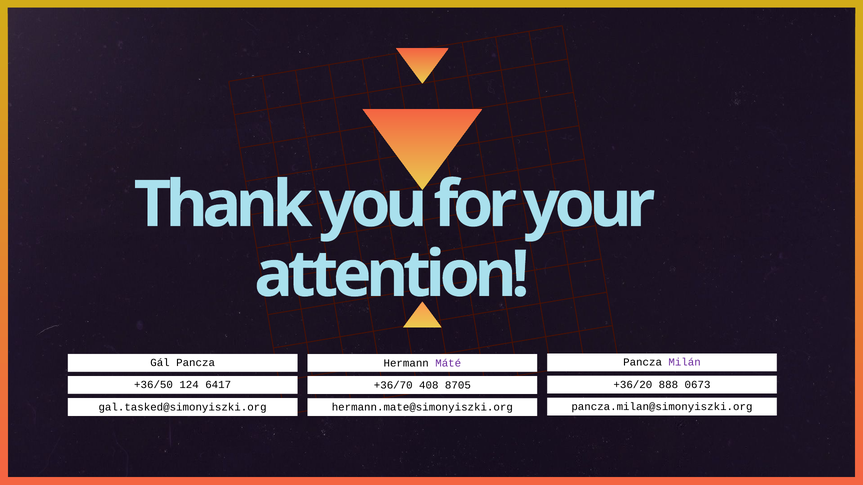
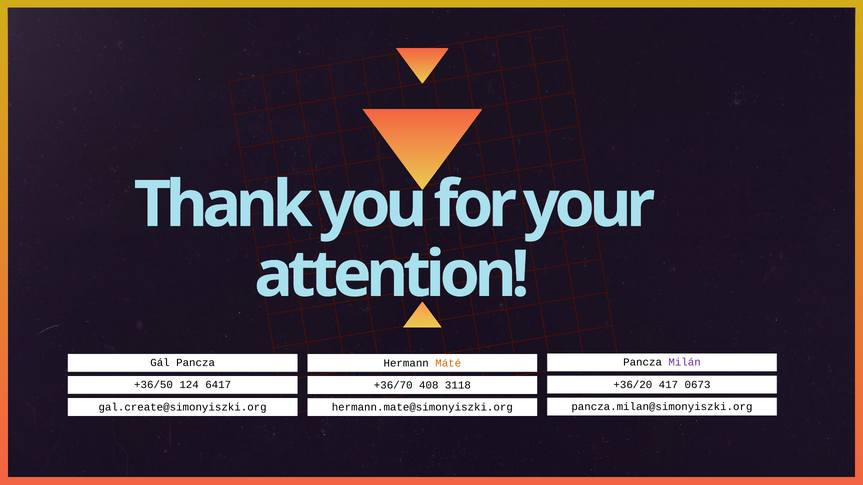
Máté colour: purple -> orange
888: 888 -> 417
8705: 8705 -> 3118
gal.tasked@simonyiszki.org: gal.tasked@simonyiszki.org -> gal.create@simonyiszki.org
